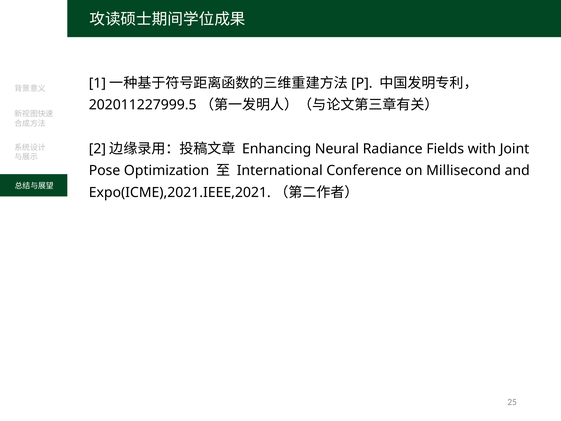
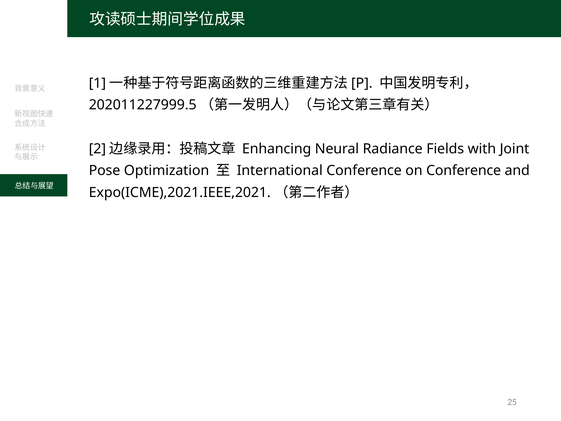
on Millisecond: Millisecond -> Conference
